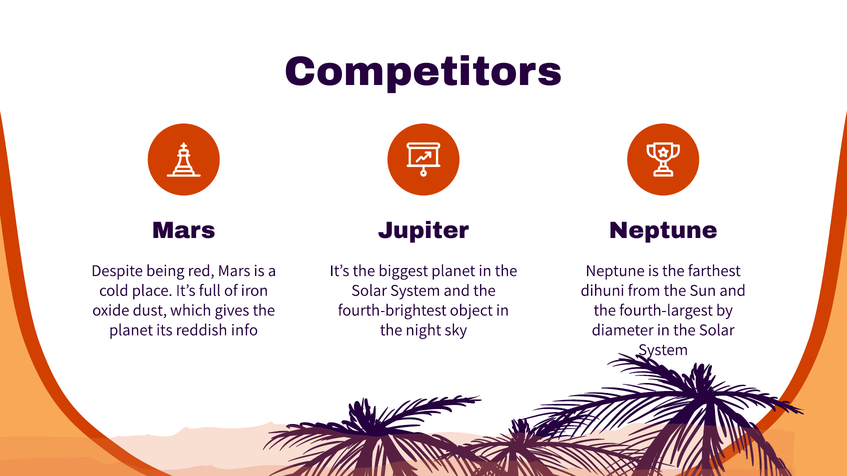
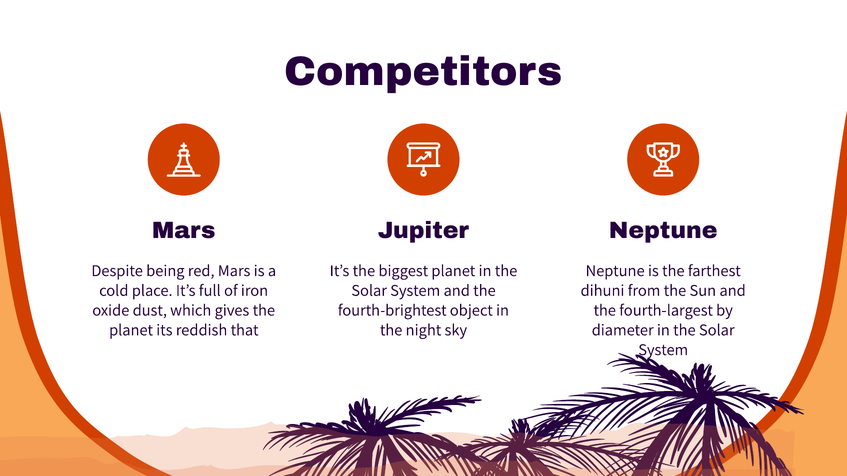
info: info -> that
